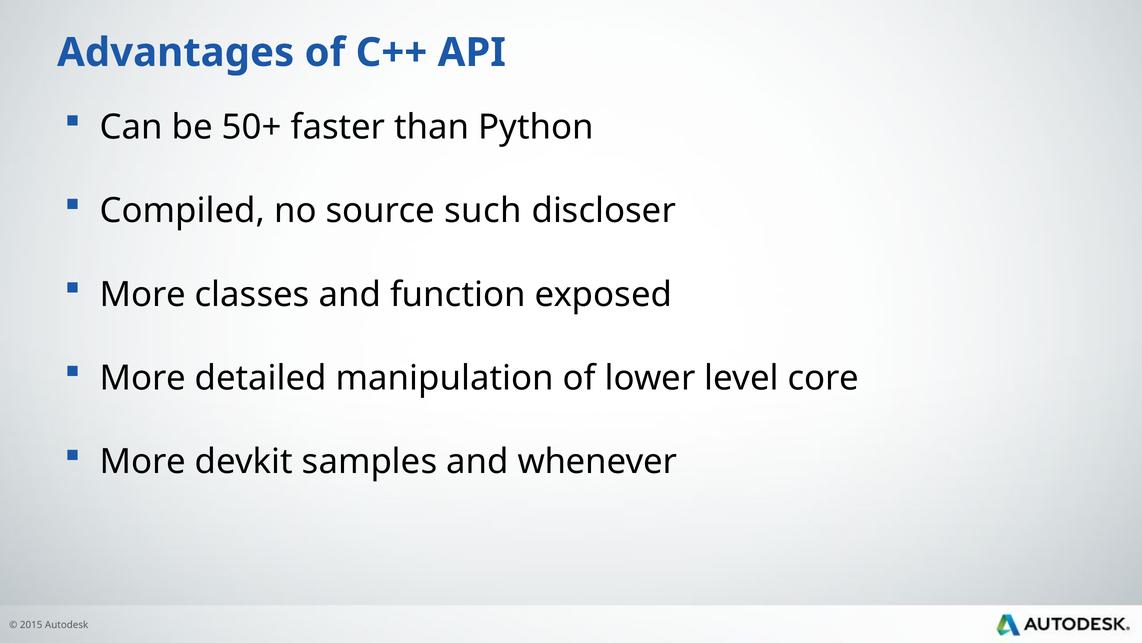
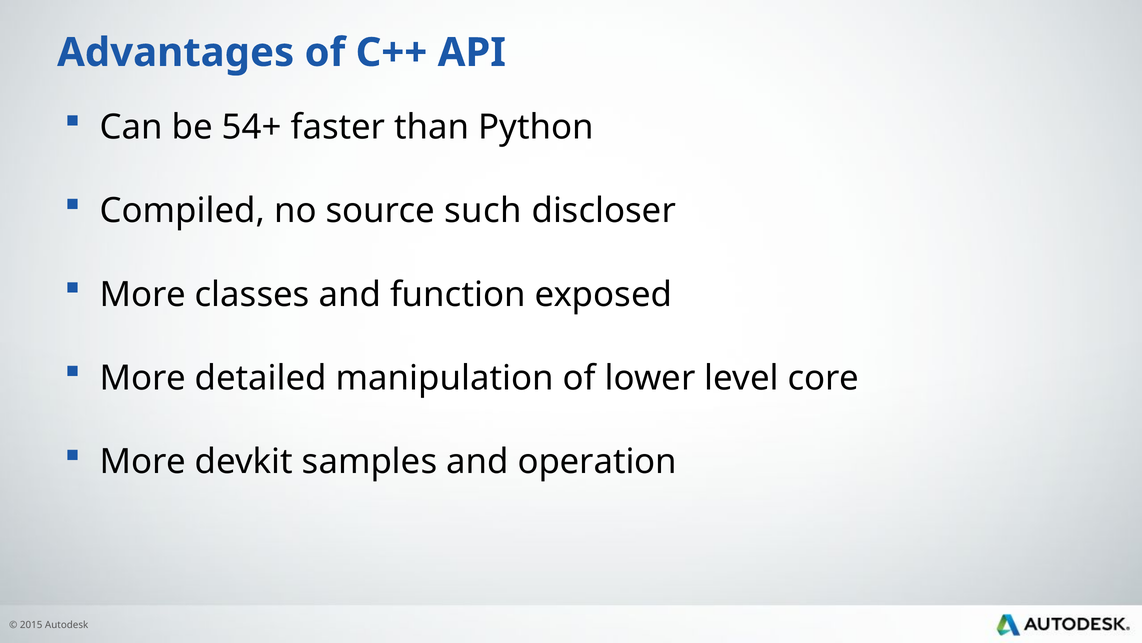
50+: 50+ -> 54+
whenever: whenever -> operation
